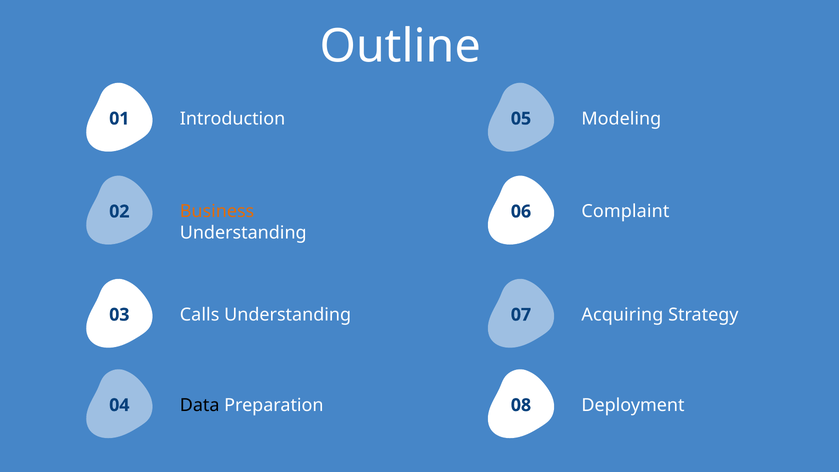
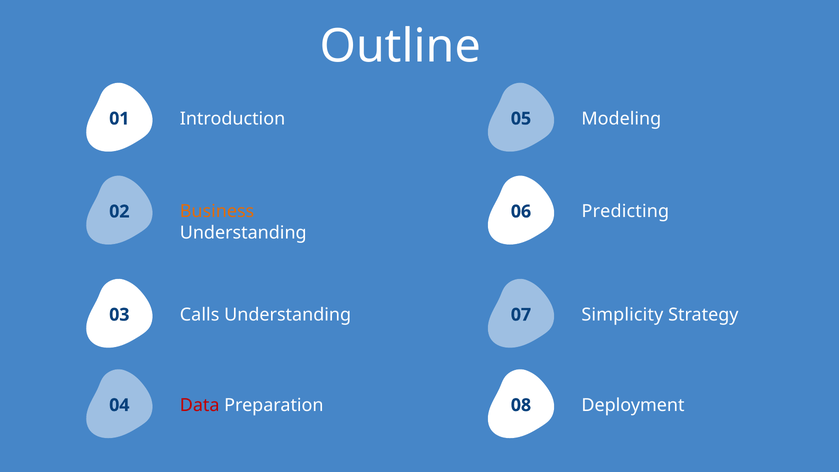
Complaint: Complaint -> Predicting
Acquiring: Acquiring -> Simplicity
Data colour: black -> red
